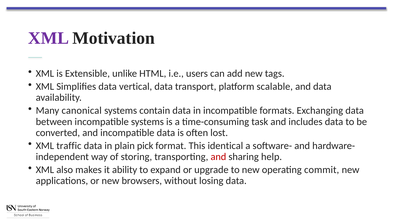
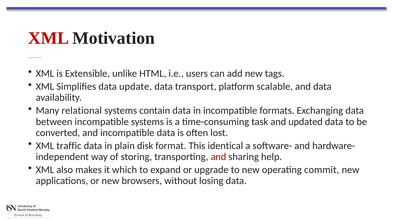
XML at (49, 38) colour: purple -> red
vertical: vertical -> update
canonical: canonical -> relational
includes: includes -> updated
pick: pick -> disk
ability: ability -> which
